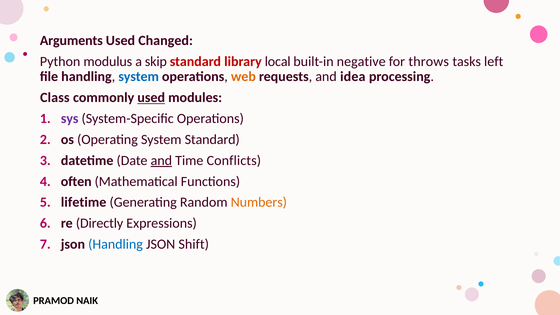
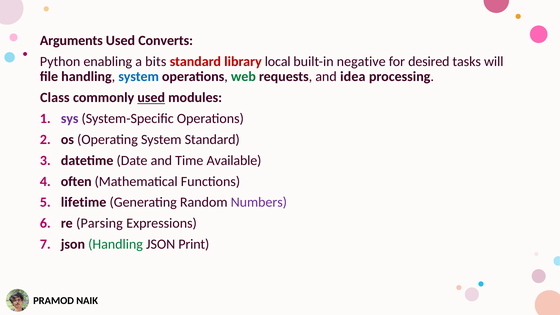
Changed: Changed -> Converts
modulus: modulus -> enabling
skip: skip -> bits
throws: throws -> desired
left: left -> will
web colour: orange -> green
and at (161, 160) underline: present -> none
Conflicts: Conflicts -> Available
Numbers colour: orange -> purple
Directly: Directly -> Parsing
Handling at (116, 244) colour: blue -> green
Shift: Shift -> Print
